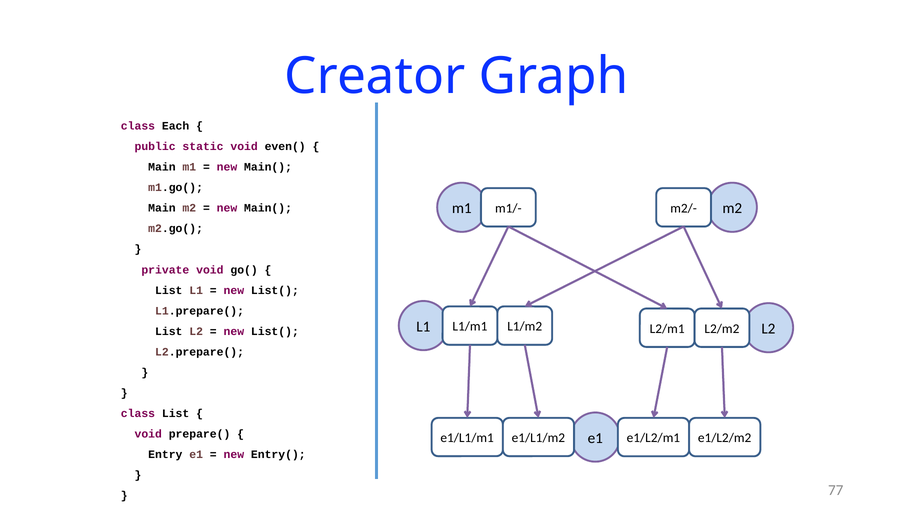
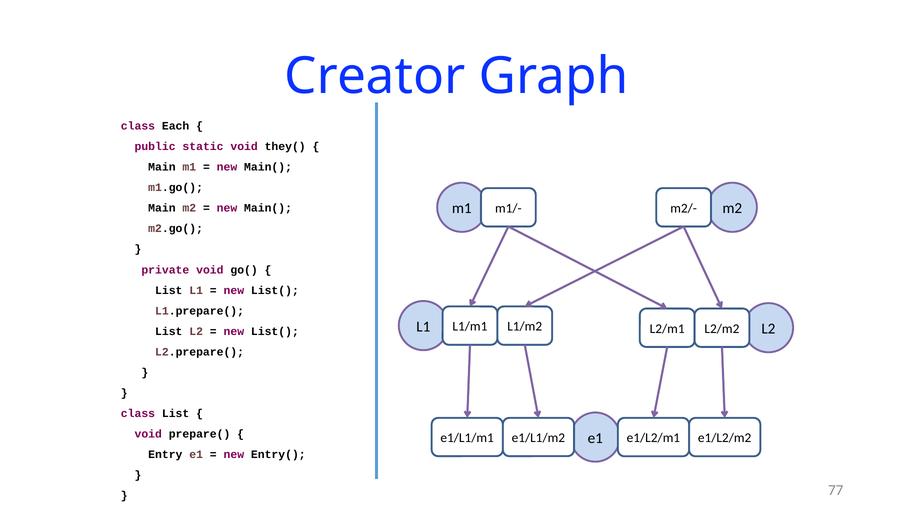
even(: even( -> they(
